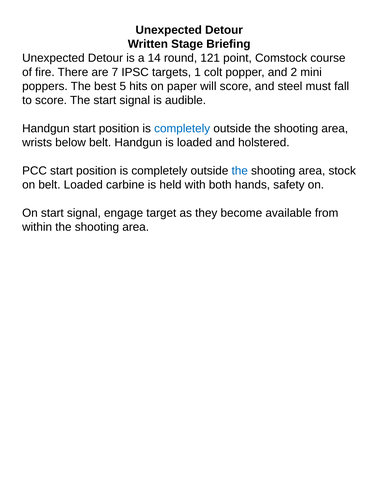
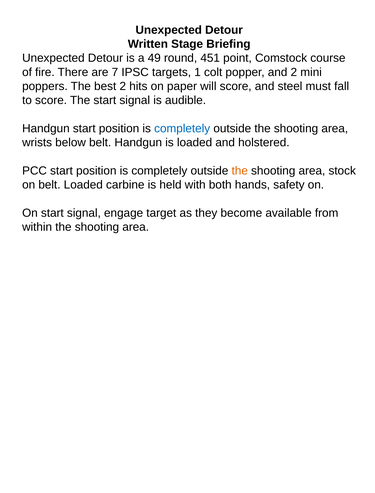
14: 14 -> 49
121: 121 -> 451
best 5: 5 -> 2
the at (240, 170) colour: blue -> orange
